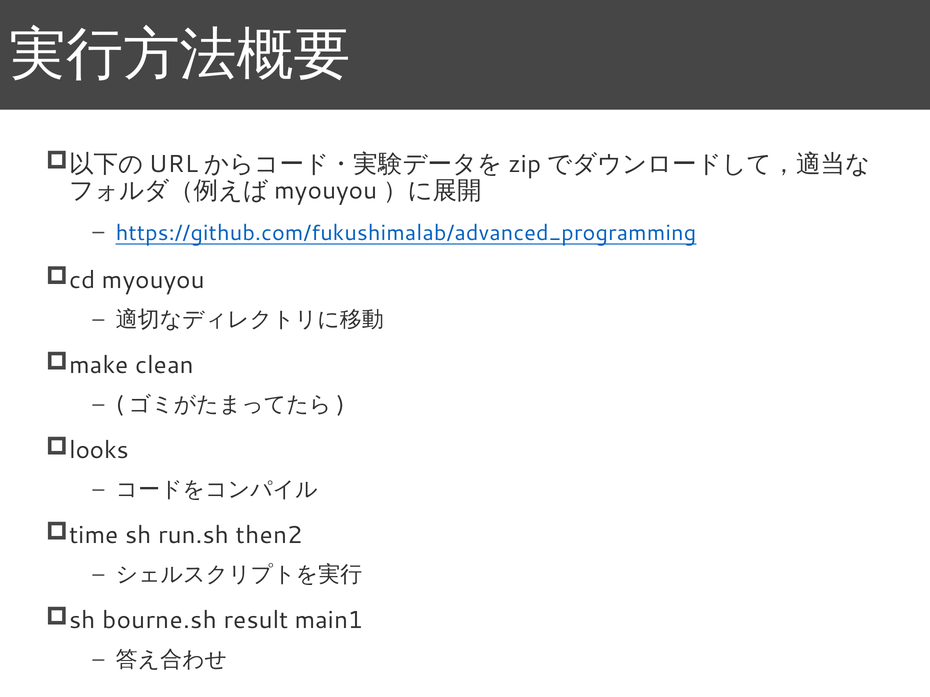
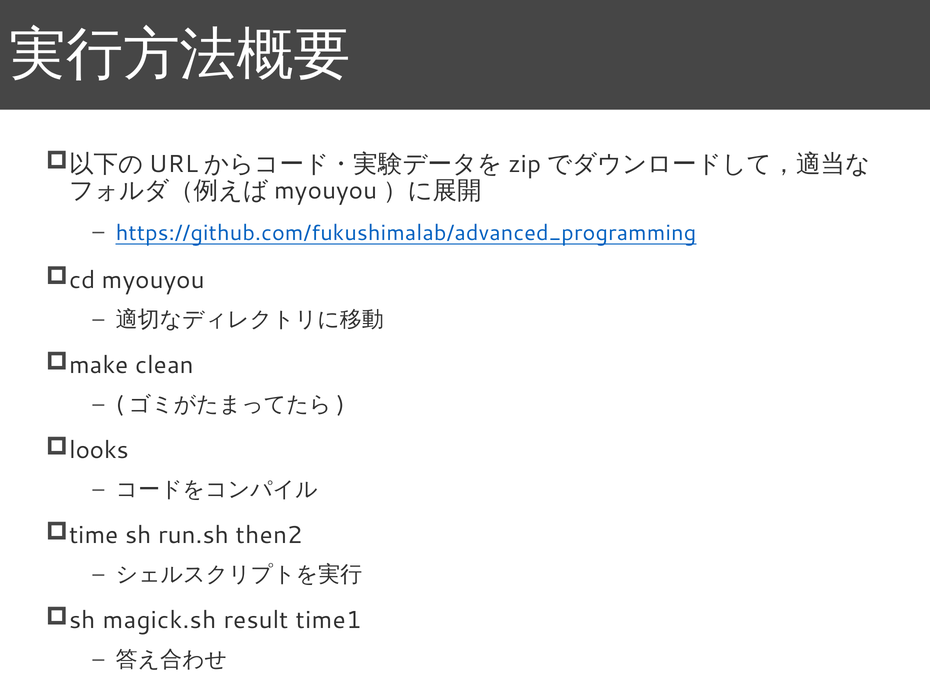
bourne.sh: bourne.sh -> magick.sh
main1: main1 -> time1
